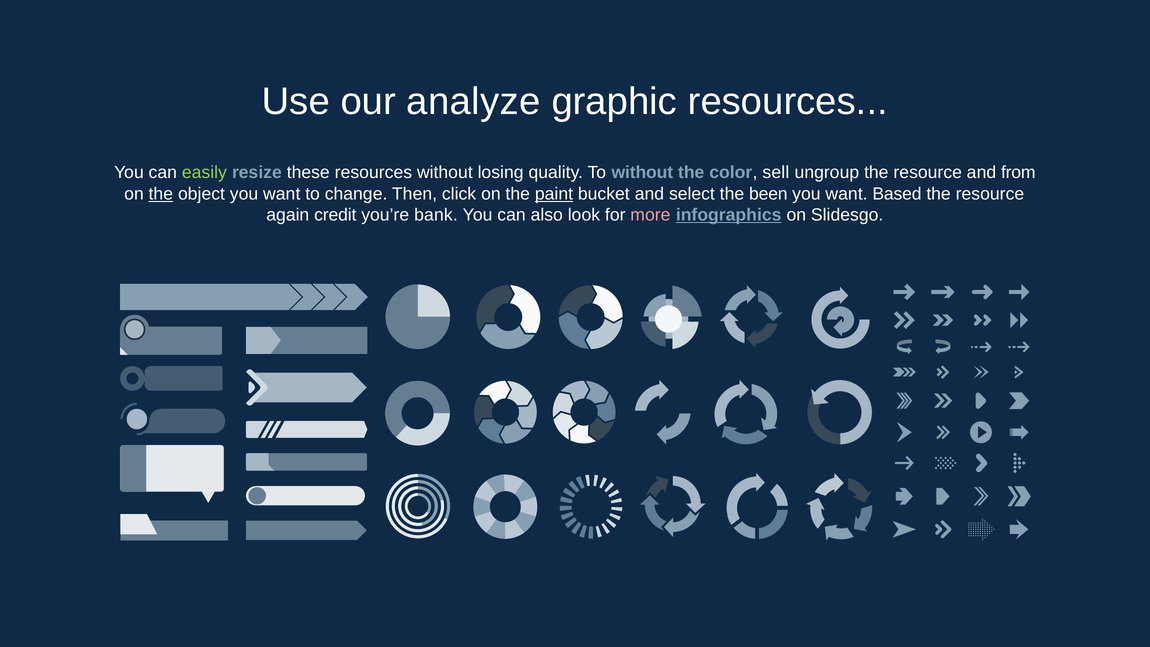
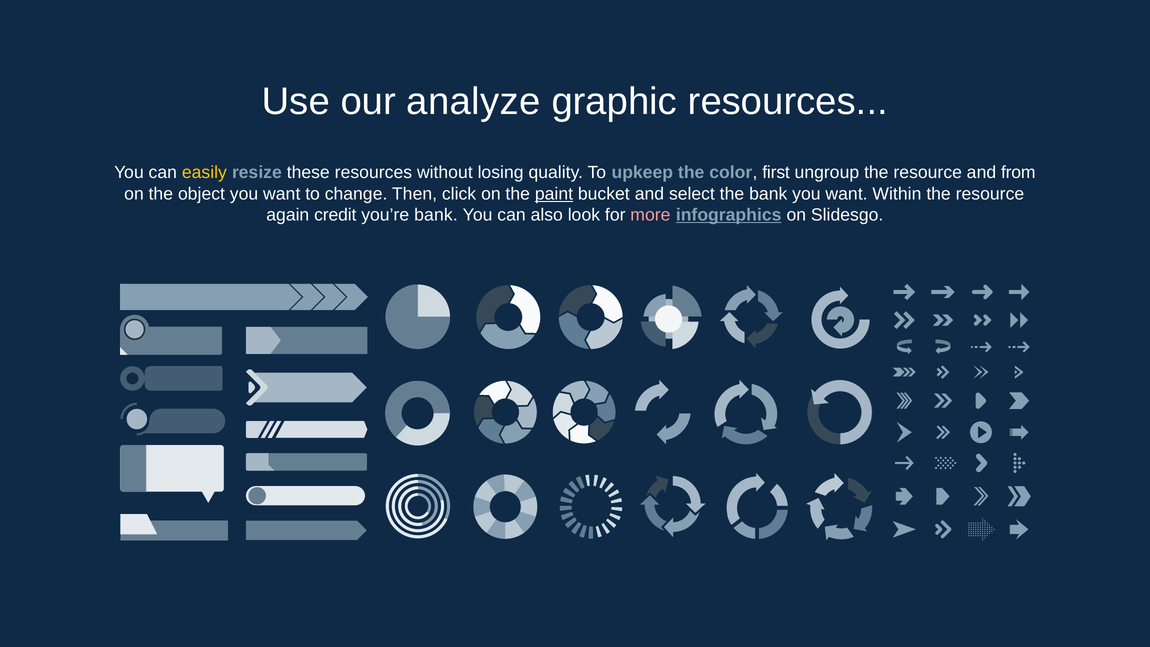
easily colour: light green -> yellow
To without: without -> upkeep
sell: sell -> first
the at (161, 194) underline: present -> none
the been: been -> bank
Based: Based -> Within
